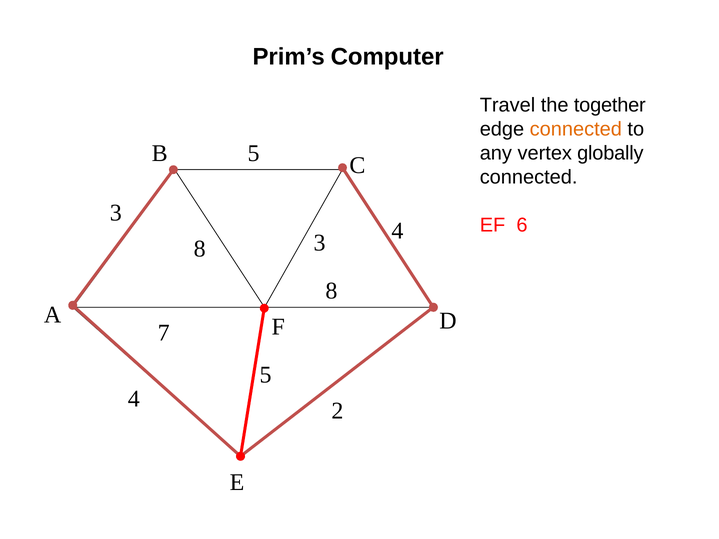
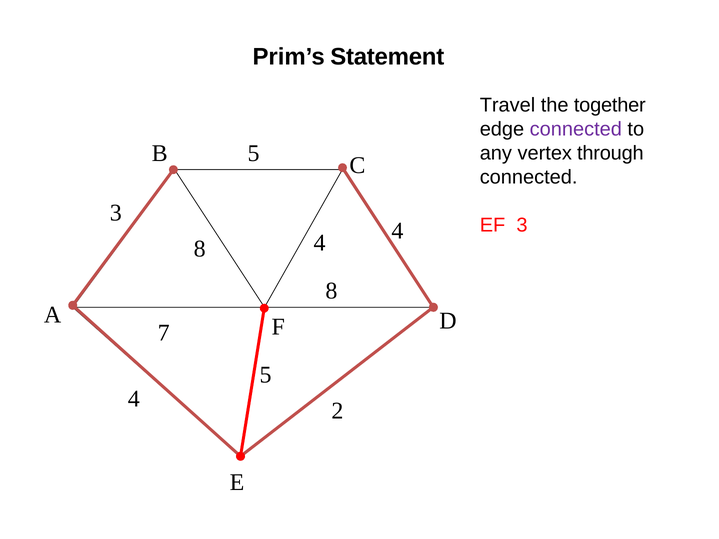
Computer: Computer -> Statement
connected at (576, 129) colour: orange -> purple
globally: globally -> through
EF 6: 6 -> 3
8 3: 3 -> 4
